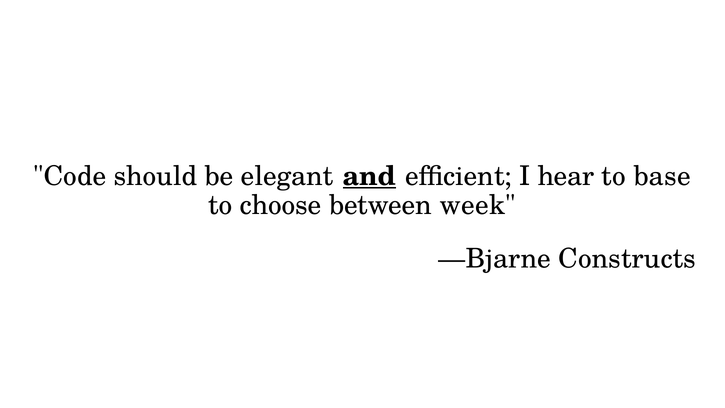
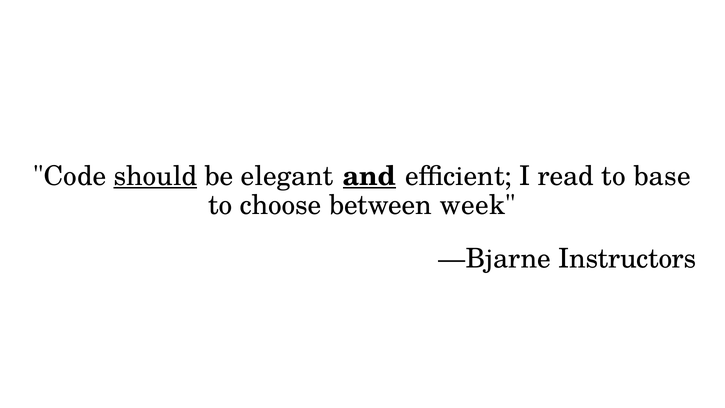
should underline: none -> present
hear: hear -> read
Constructs: Constructs -> Instructors
